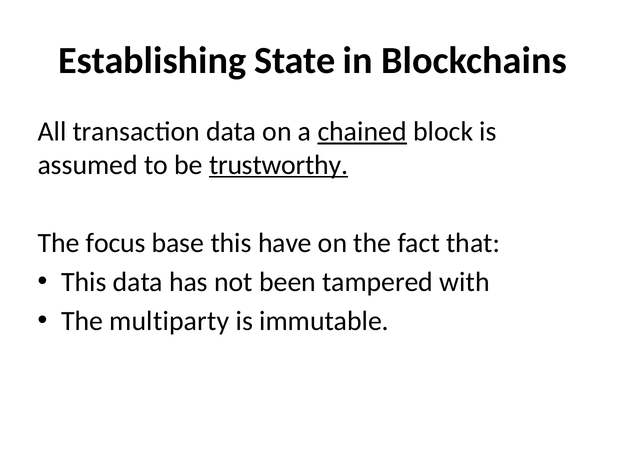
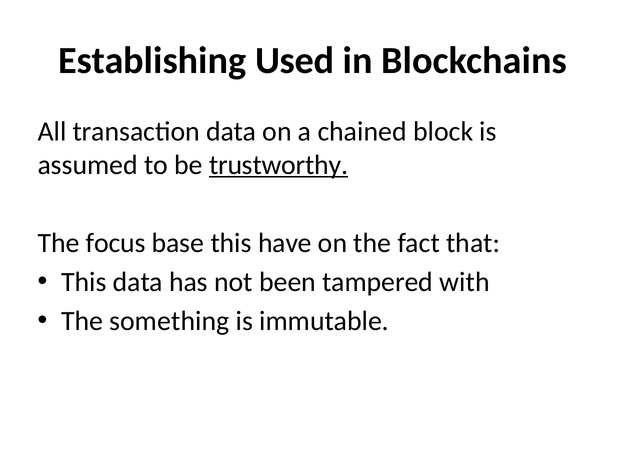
State: State -> Used
chained underline: present -> none
multiparty: multiparty -> something
